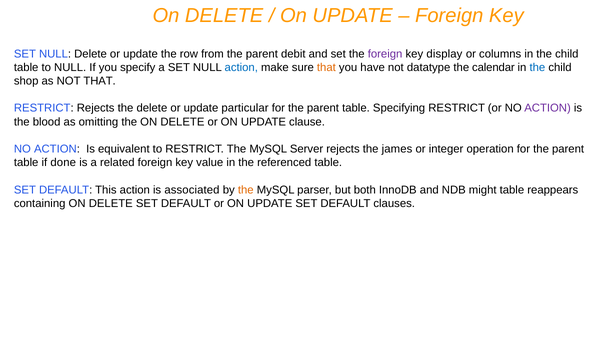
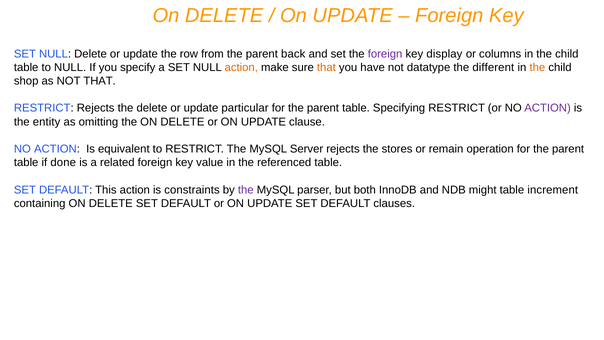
debit: debit -> back
action at (241, 67) colour: blue -> orange
calendar: calendar -> different
the at (537, 67) colour: blue -> orange
blood: blood -> entity
james: james -> stores
integer: integer -> remain
associated: associated -> constraints
the at (246, 190) colour: orange -> purple
reappears: reappears -> increment
